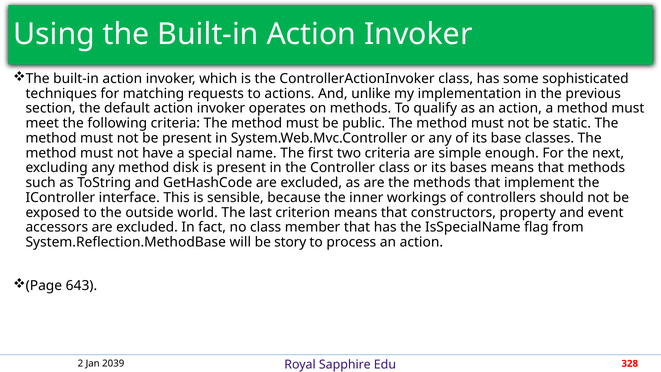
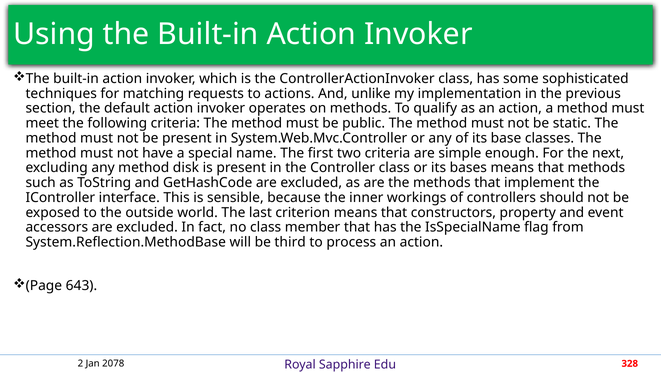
story: story -> third
2039: 2039 -> 2078
